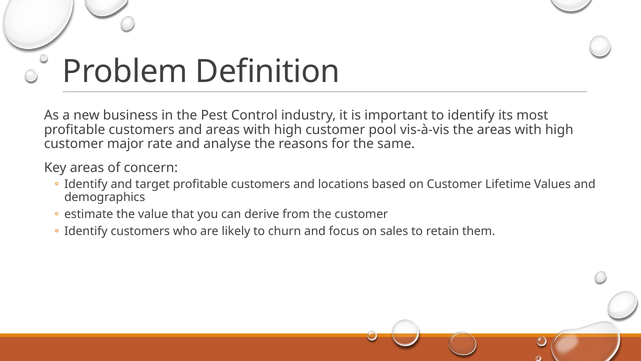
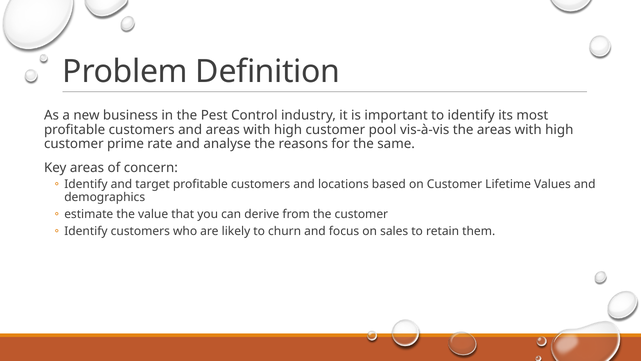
major: major -> prime
